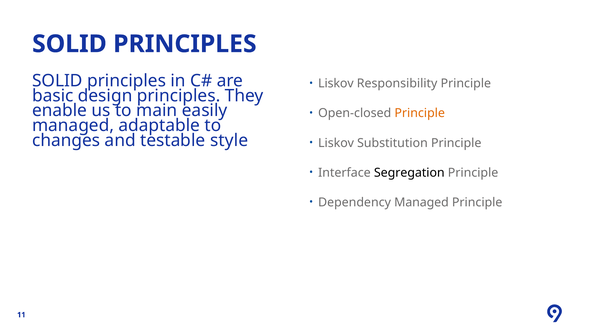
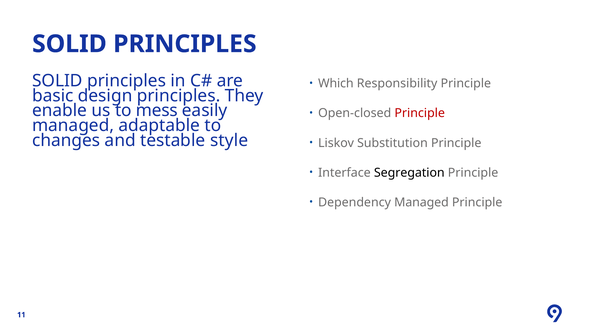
Liskov at (336, 84): Liskov -> Which
main: main -> mess
Principle at (420, 113) colour: orange -> red
